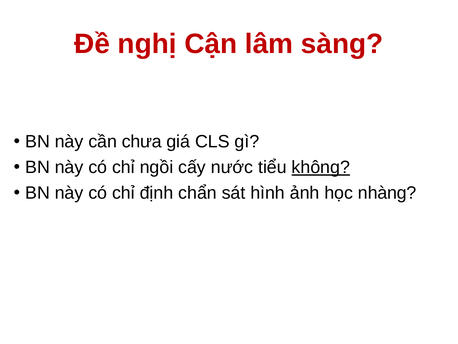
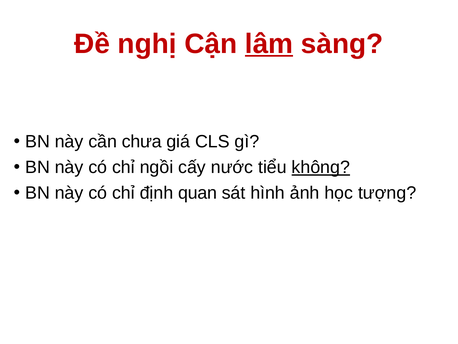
lâm underline: none -> present
chẩn: chẩn -> quan
nhàng: nhàng -> tượng
